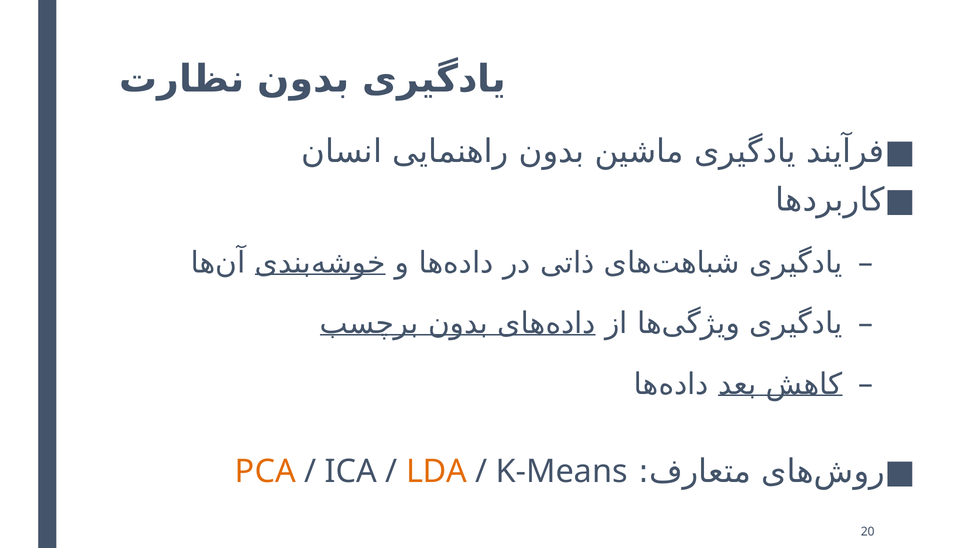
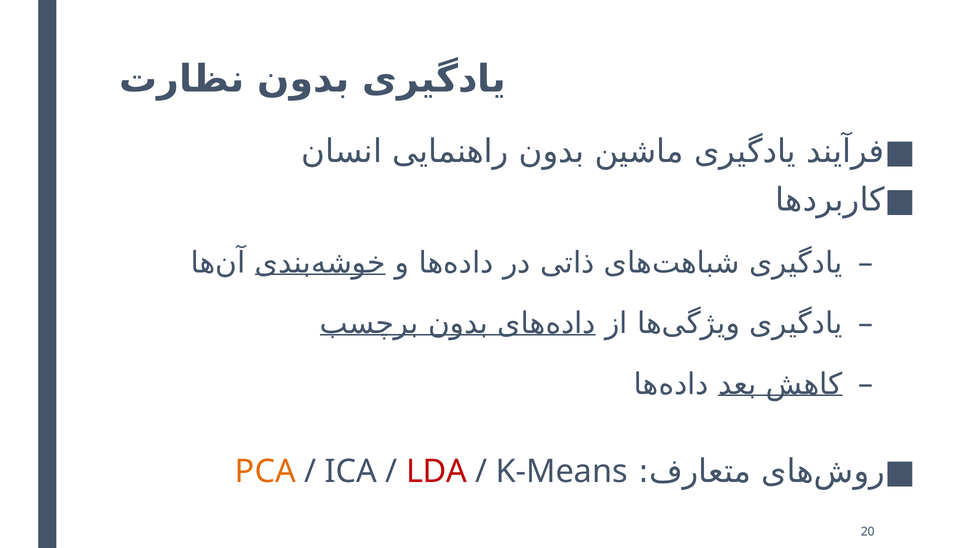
LDA colour: orange -> red
